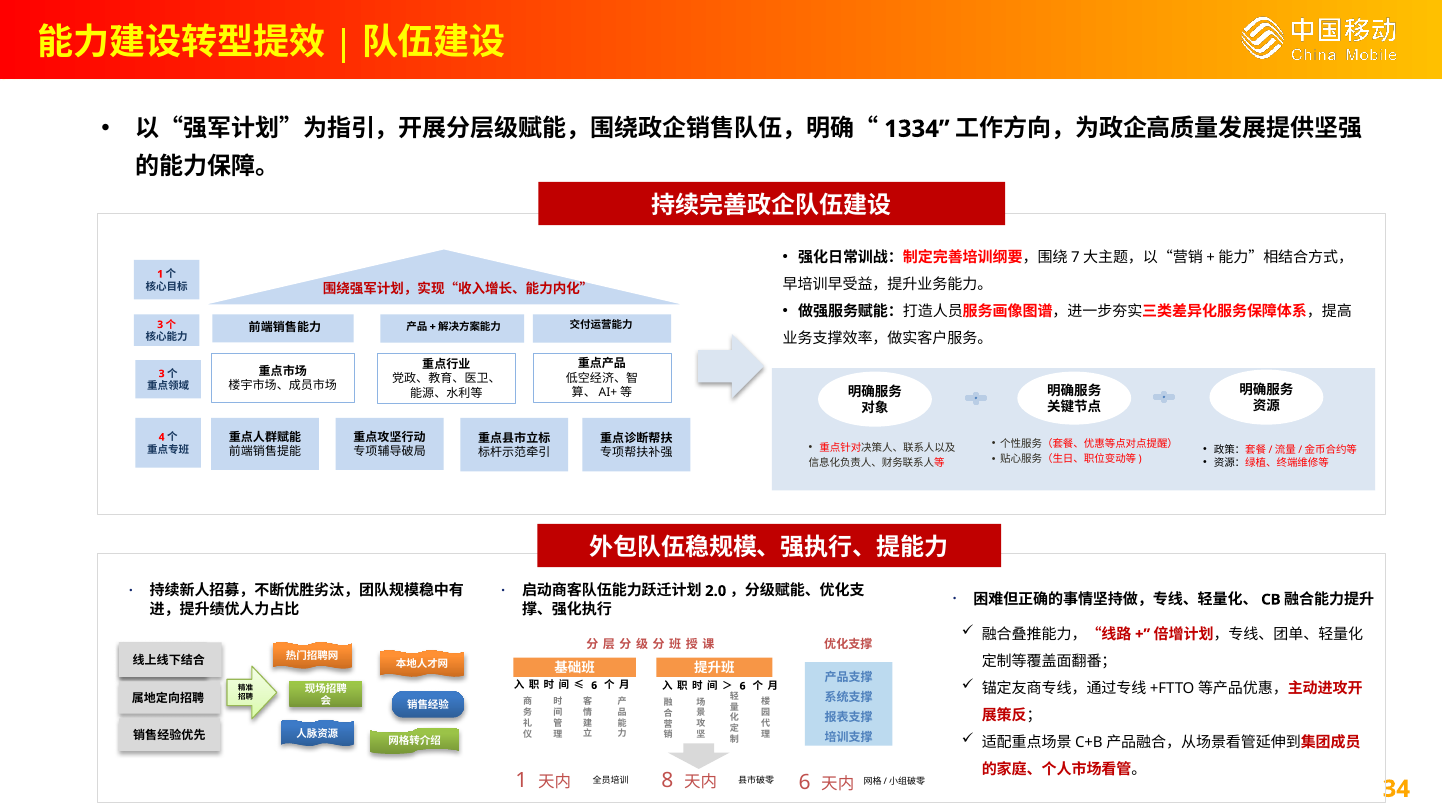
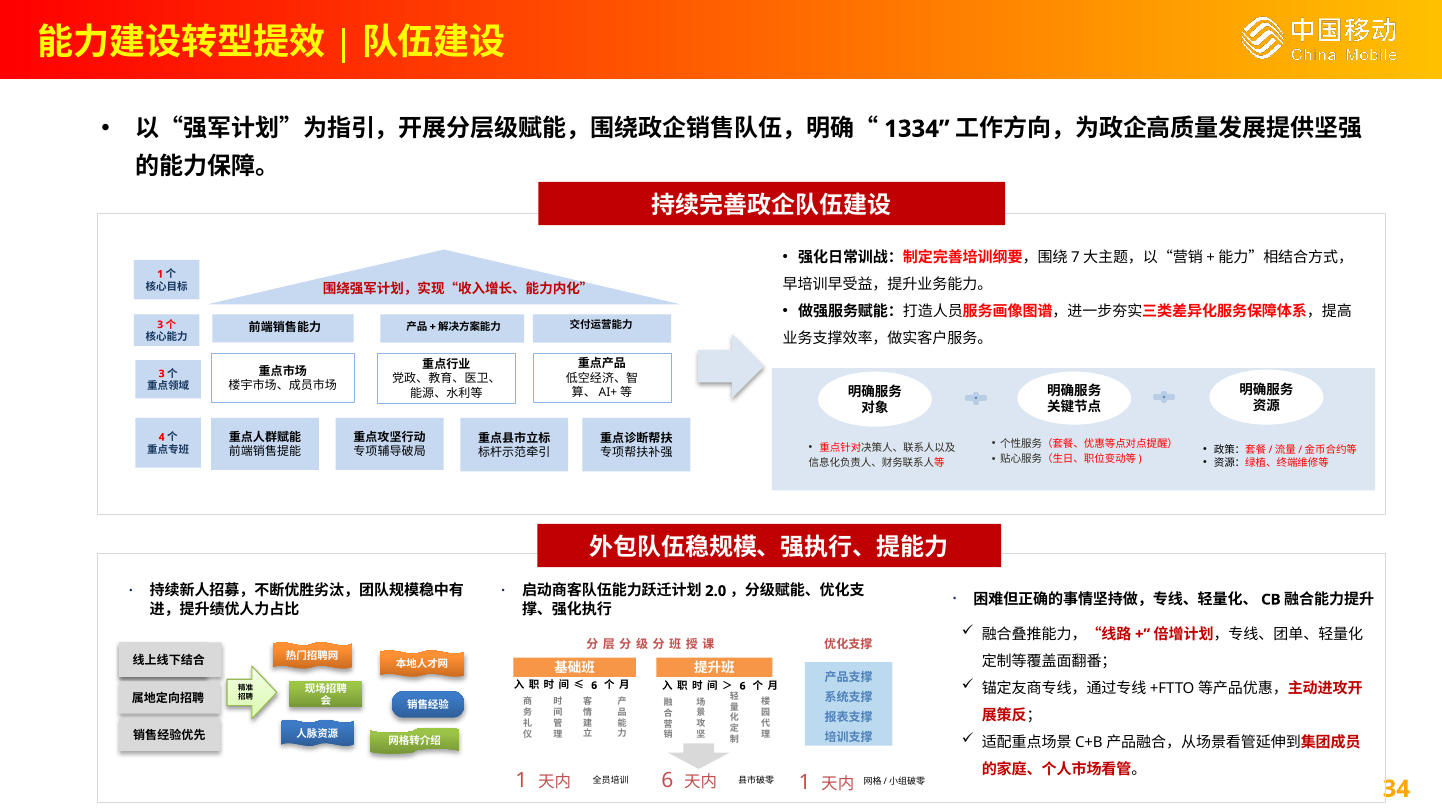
8 at (668, 781): 8 -> 6
6 at (805, 783): 6 -> 1
